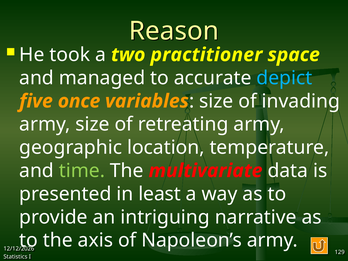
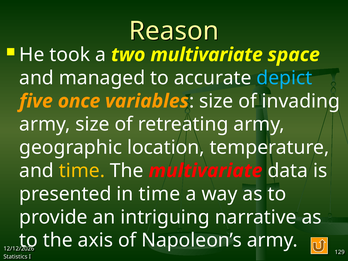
two practitioner: practitioner -> multivariate
time at (82, 171) colour: light green -> yellow
in least: least -> time
